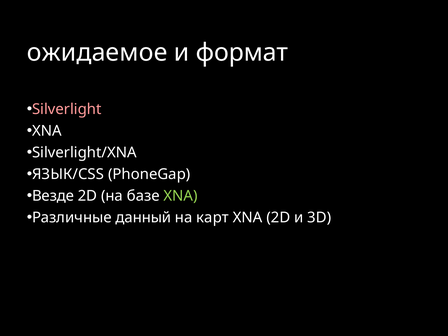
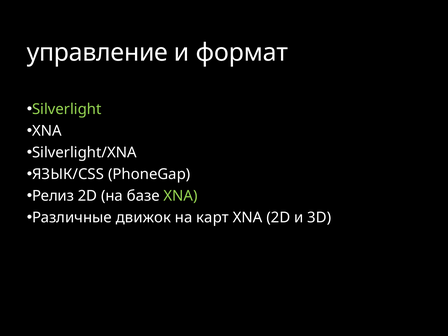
ожидаемое: ожидаемое -> управление
Silverlight colour: pink -> light green
Везде: Везде -> Релиз
данный: данный -> движок
